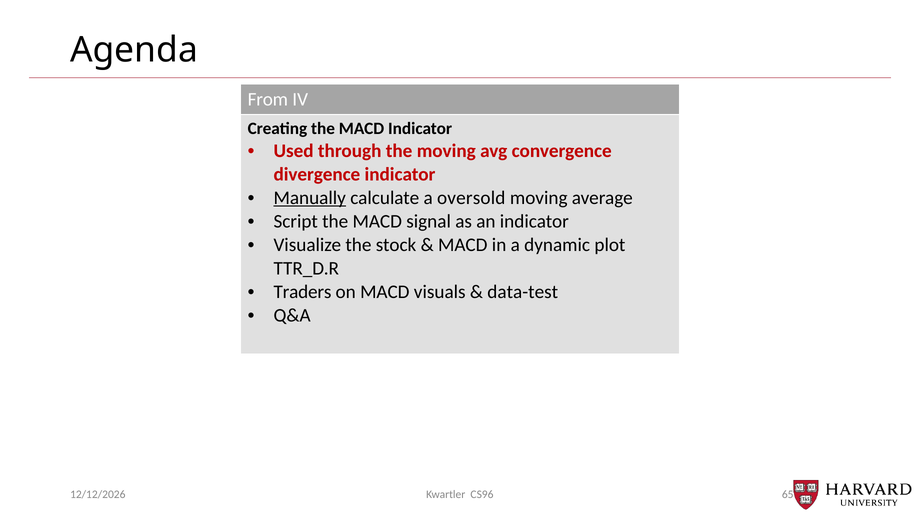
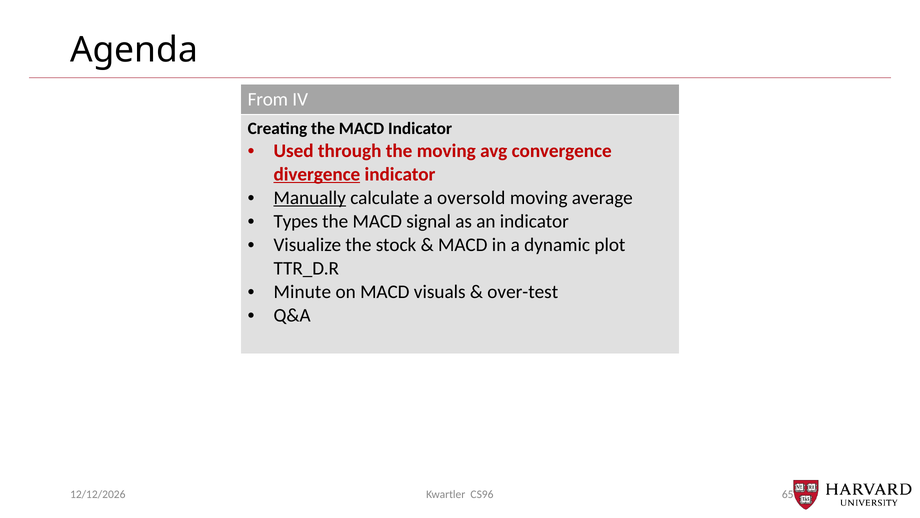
divergence underline: none -> present
Script: Script -> Types
Traders: Traders -> Minute
data-test: data-test -> over-test
